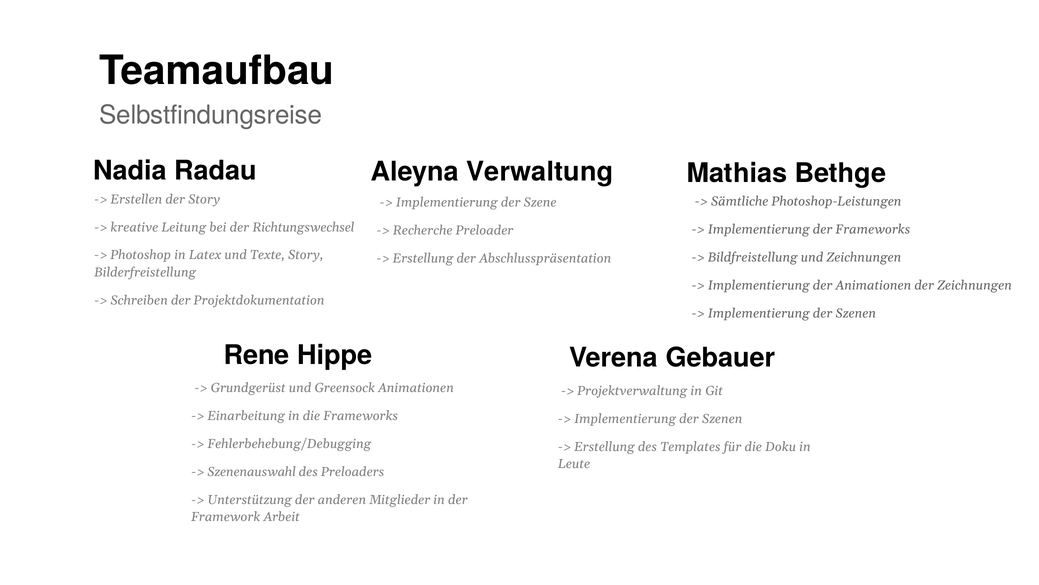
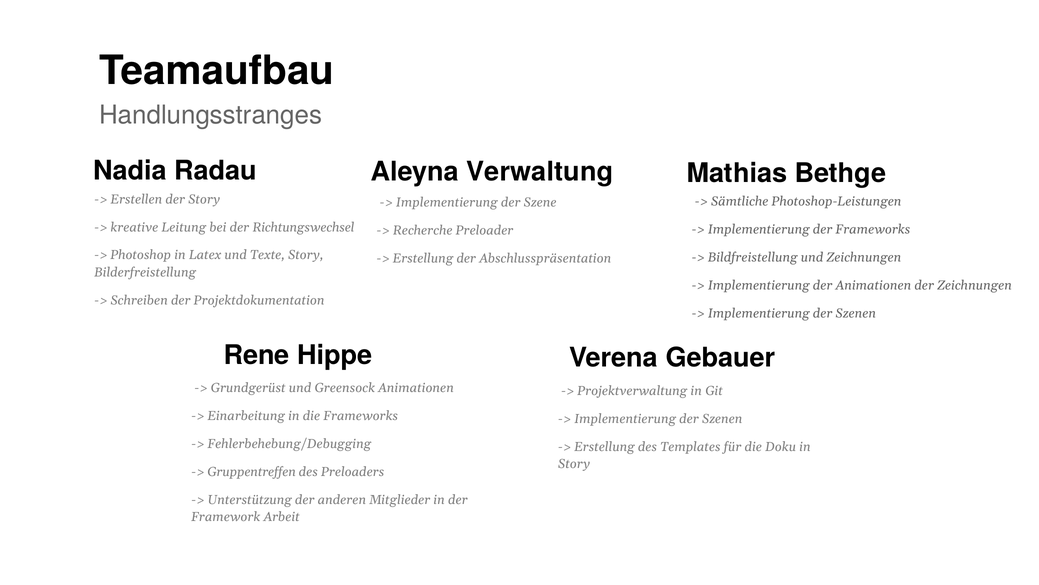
Selbstfindungsreise: Selbstfindungsreise -> Handlungsstranges
Leute at (574, 464): Leute -> Story
Szenenauswahl: Szenenauswahl -> Gruppentreffen
